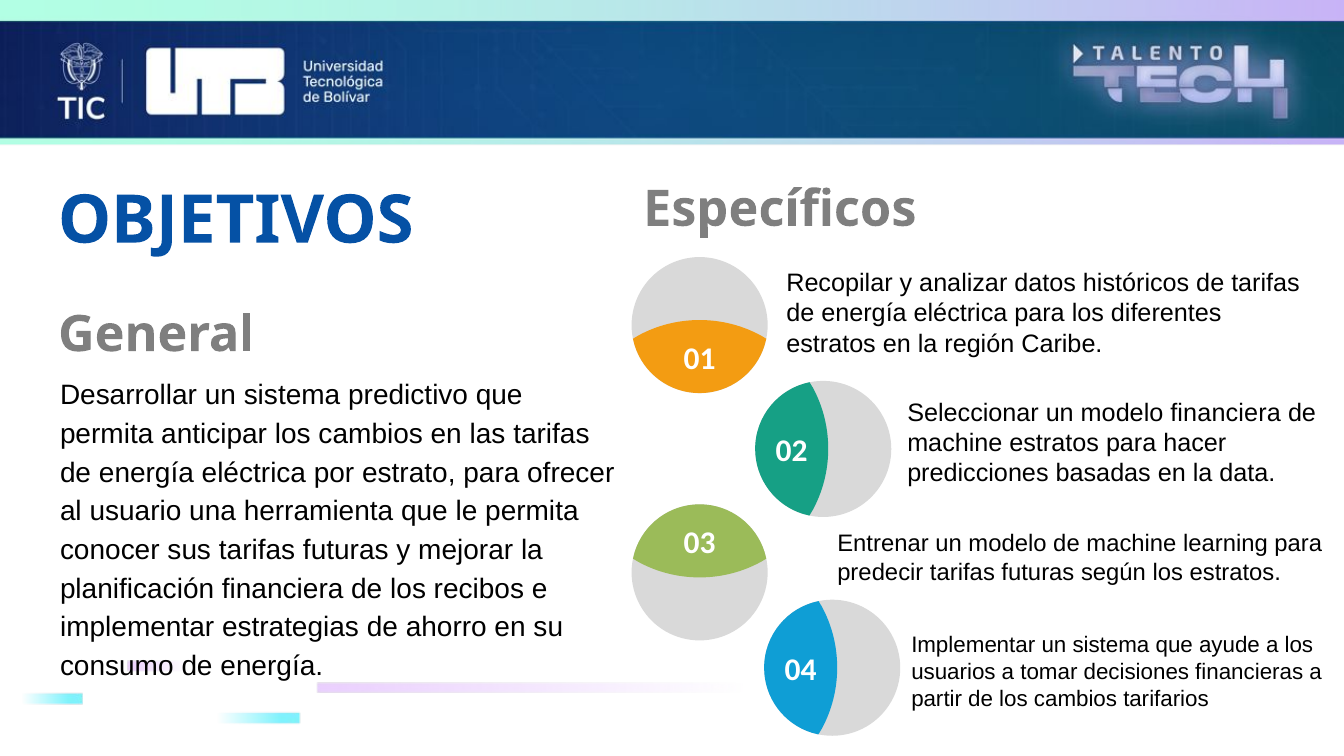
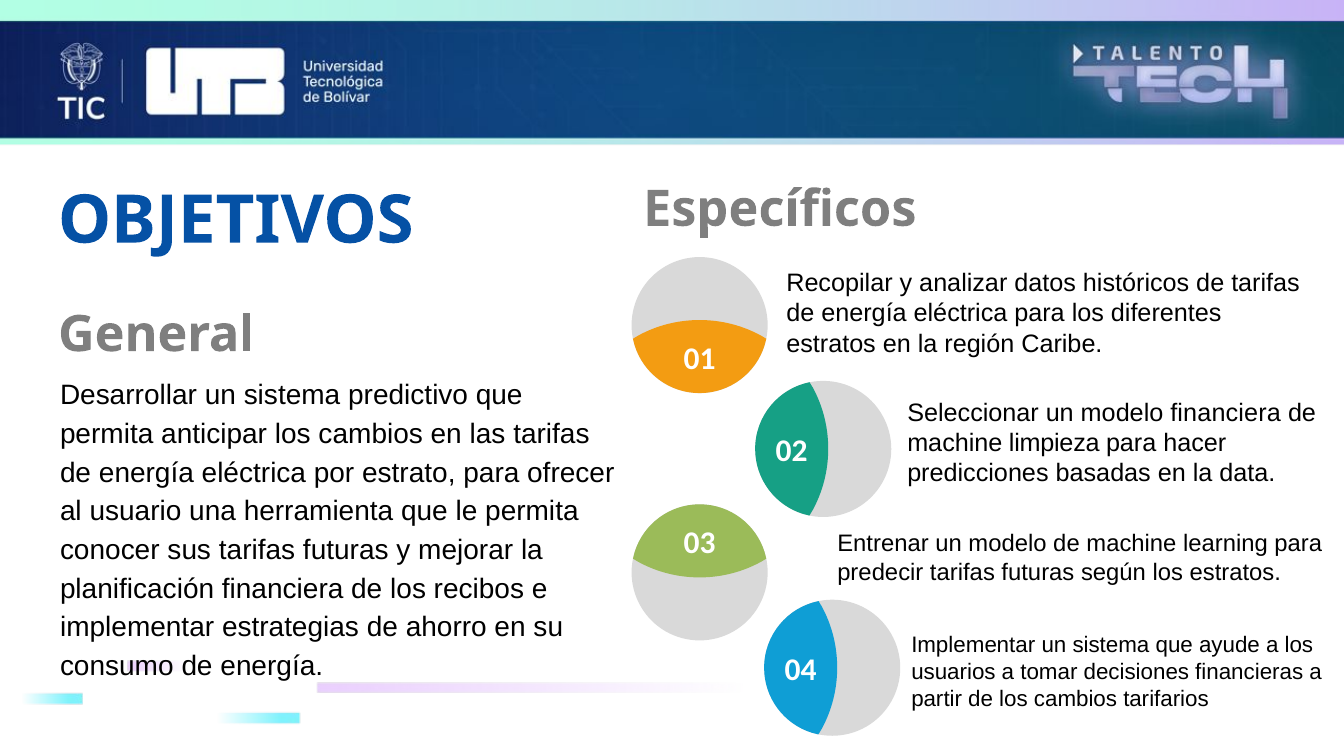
machine estratos: estratos -> limpieza
